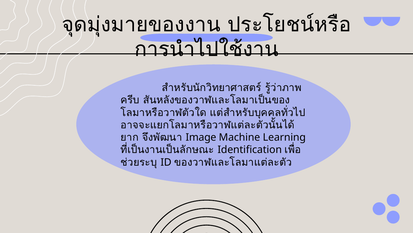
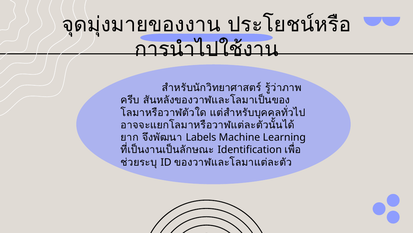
Image: Image -> Labels
